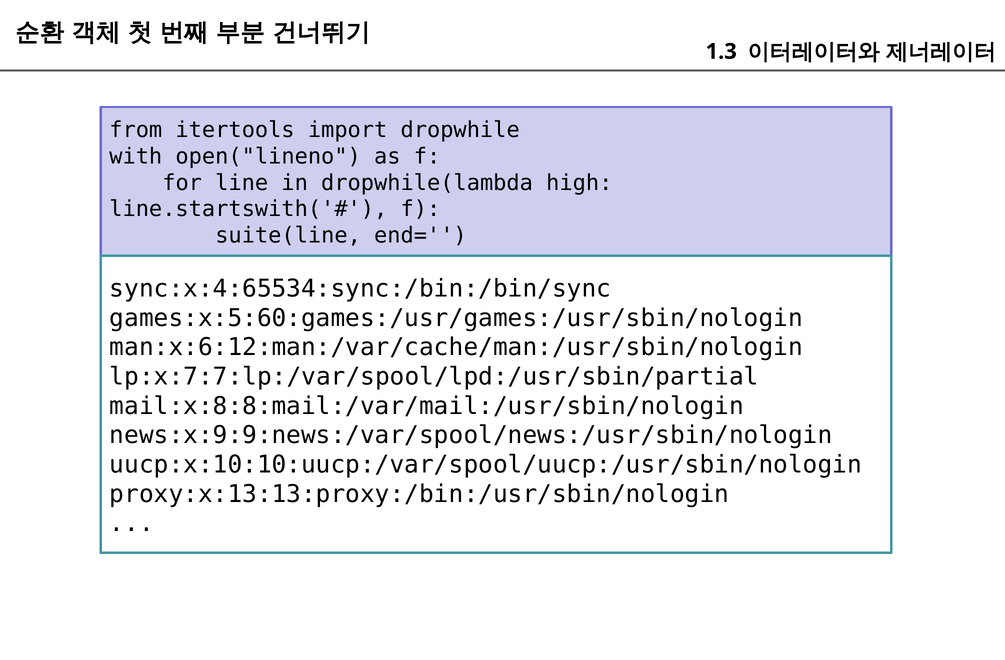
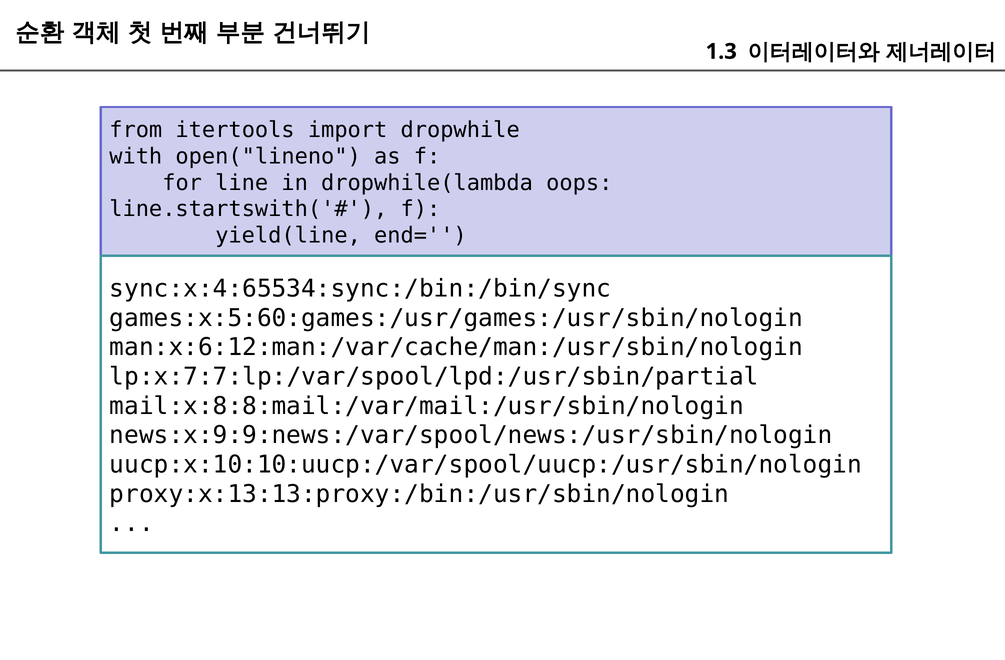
high: high -> oops
suite(line: suite(line -> yield(line
